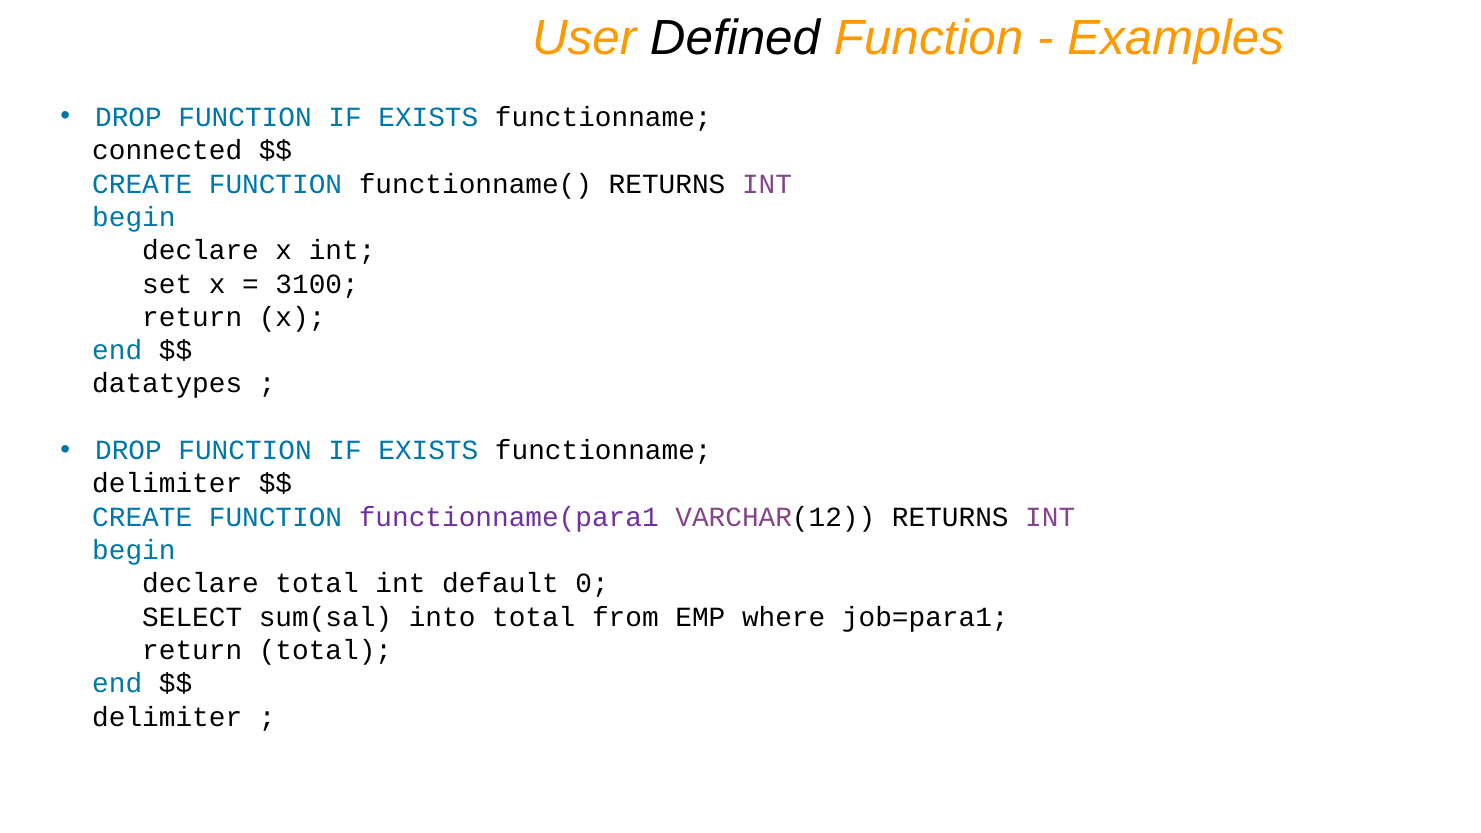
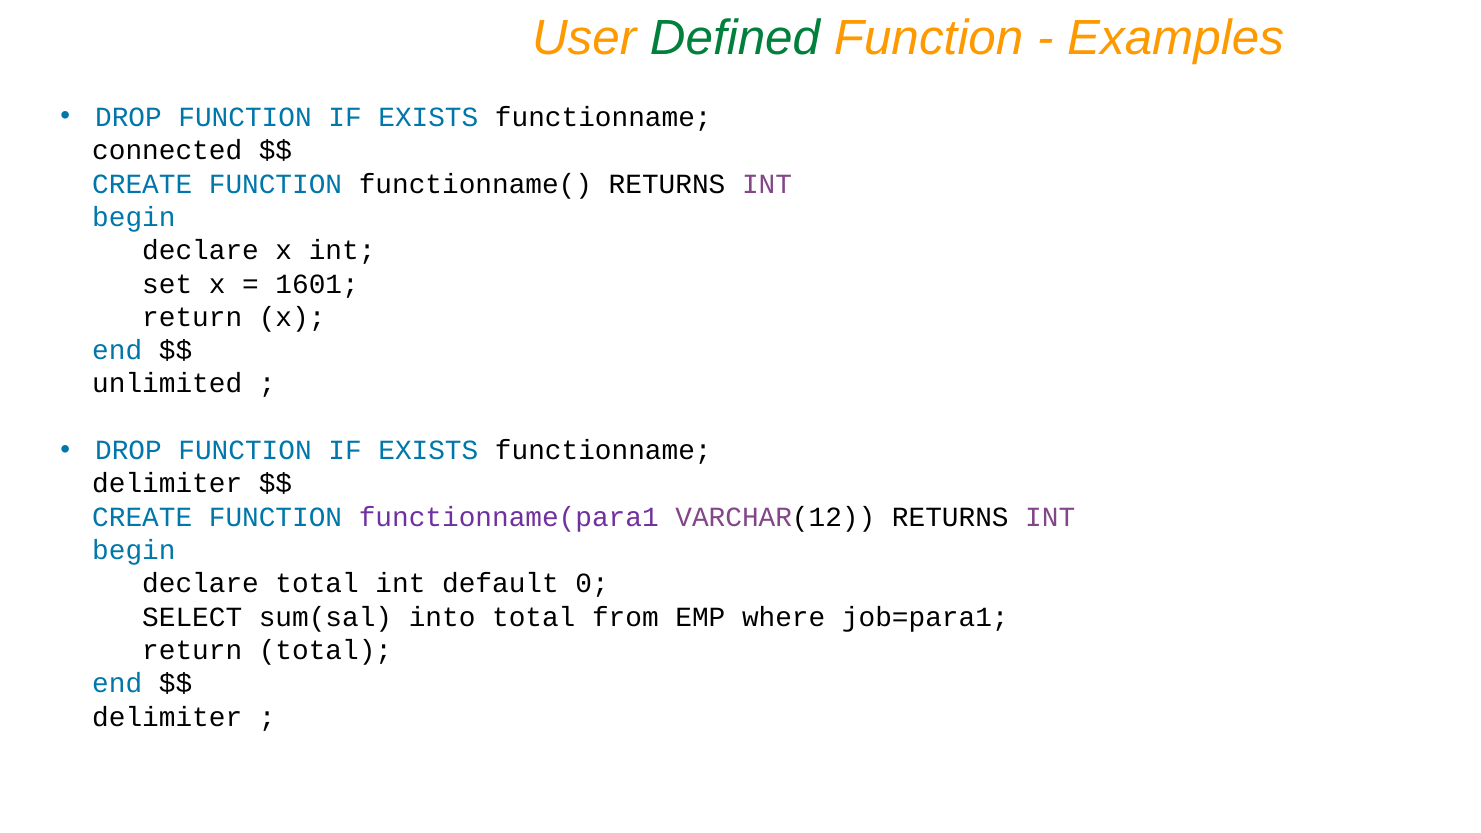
Defined colour: black -> green
3100: 3100 -> 1601
datatypes: datatypes -> unlimited
